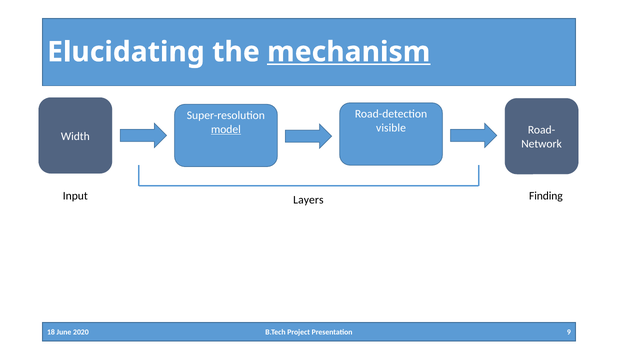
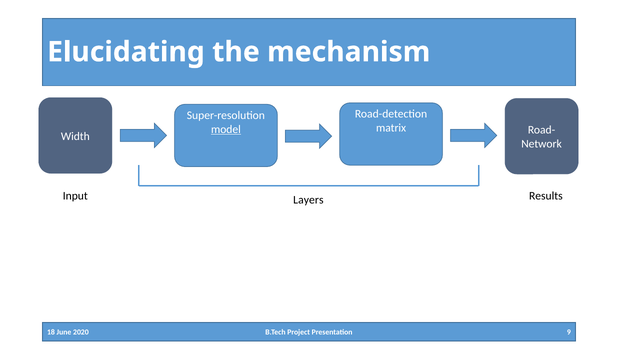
mechanism underline: present -> none
visible: visible -> matrix
Finding: Finding -> Results
